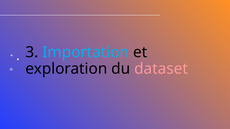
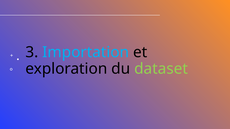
dataset colour: pink -> light green
